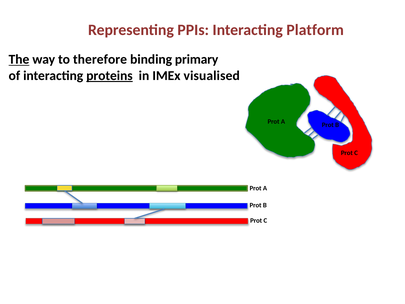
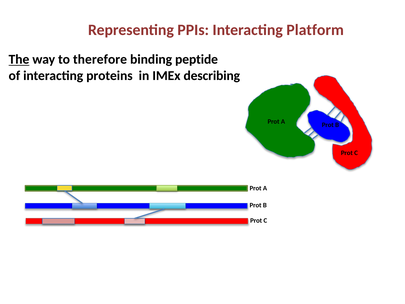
primary: primary -> peptide
proteins underline: present -> none
visualised: visualised -> describing
